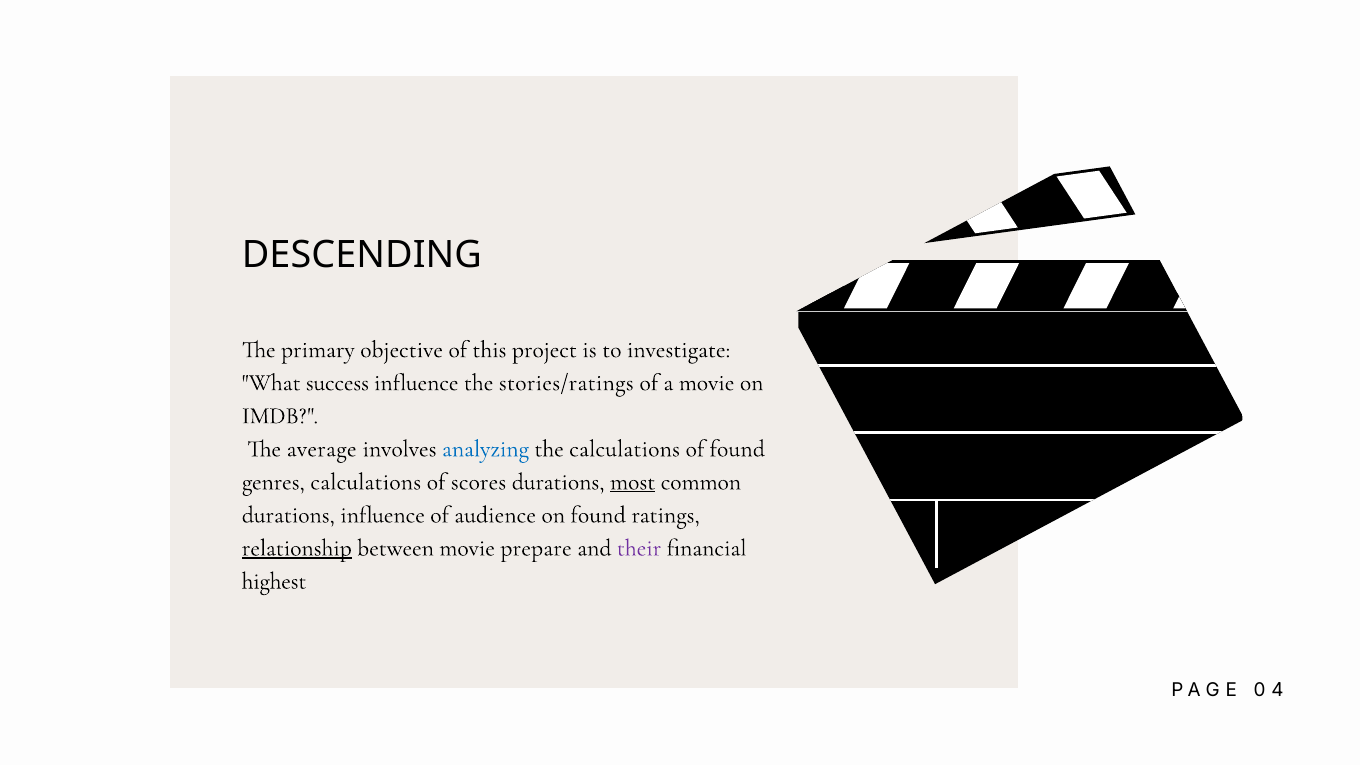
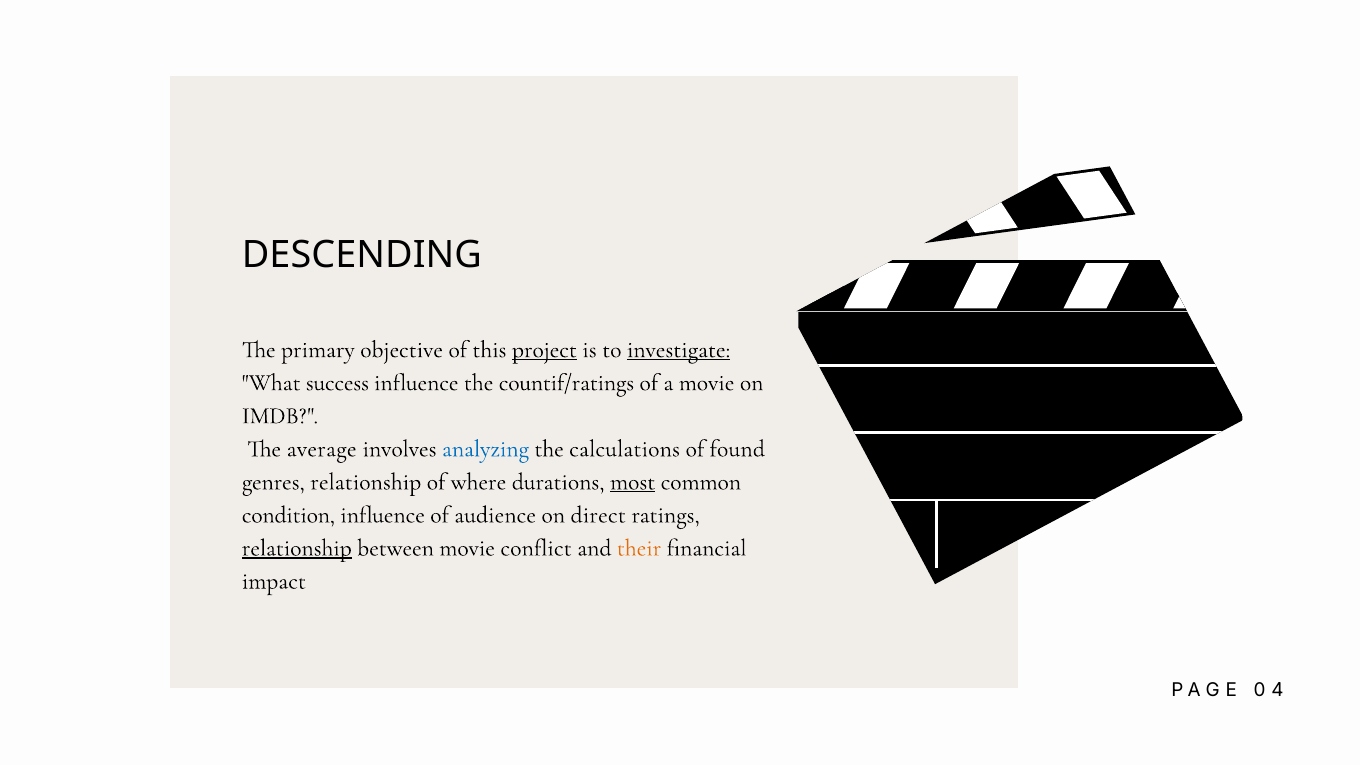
project underline: none -> present
investigate underline: none -> present
stories/ratings: stories/ratings -> countif/ratings
genres calculations: calculations -> relationship
scores: scores -> where
durations at (288, 515): durations -> condition
on found: found -> direct
prepare: prepare -> conflict
their colour: purple -> orange
highest: highest -> impact
